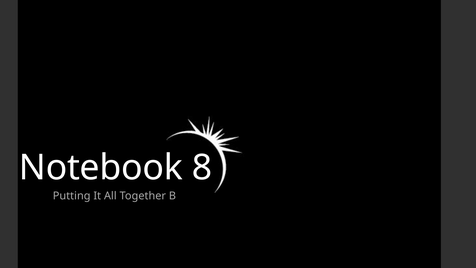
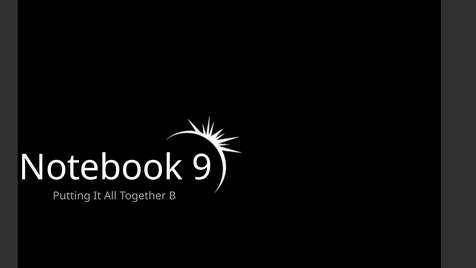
8: 8 -> 9
